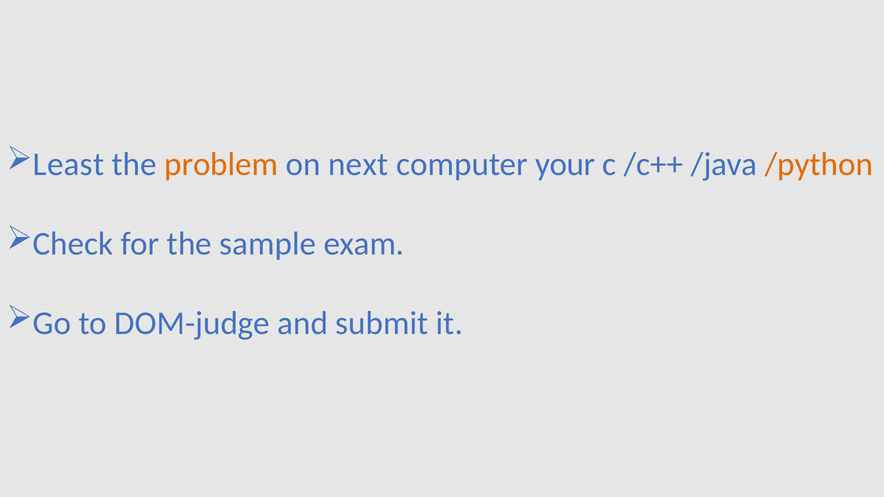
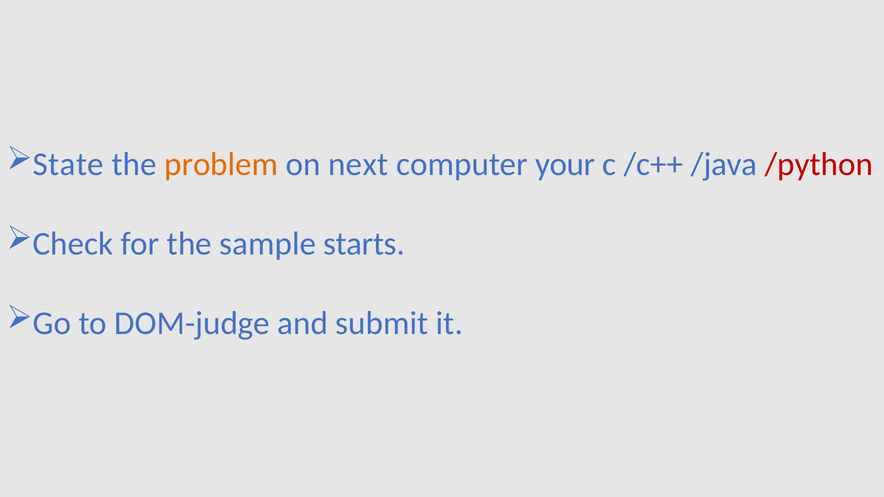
Least: Least -> State
/python colour: orange -> red
exam: exam -> starts
